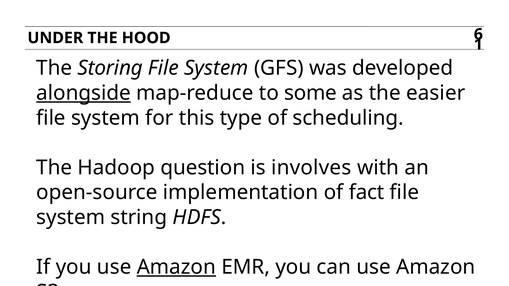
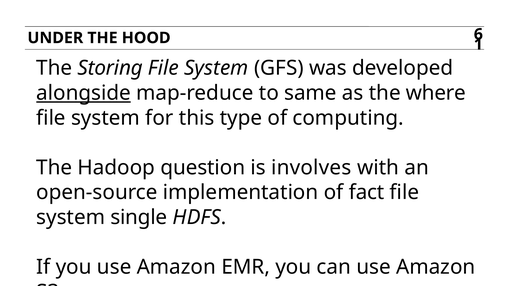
some: some -> same
easier: easier -> where
scheduling: scheduling -> computing
string: string -> single
Amazon at (176, 267) underline: present -> none
